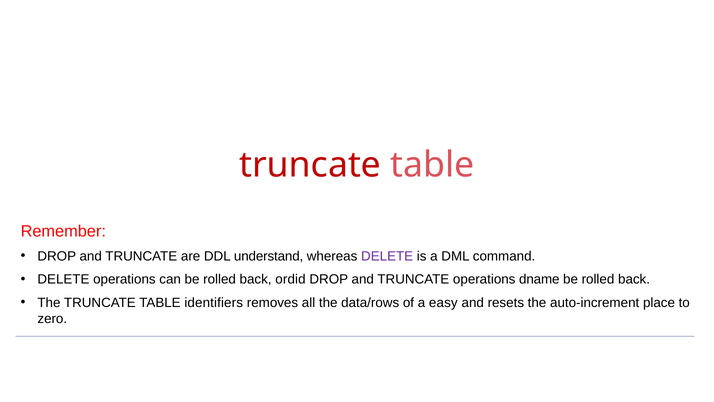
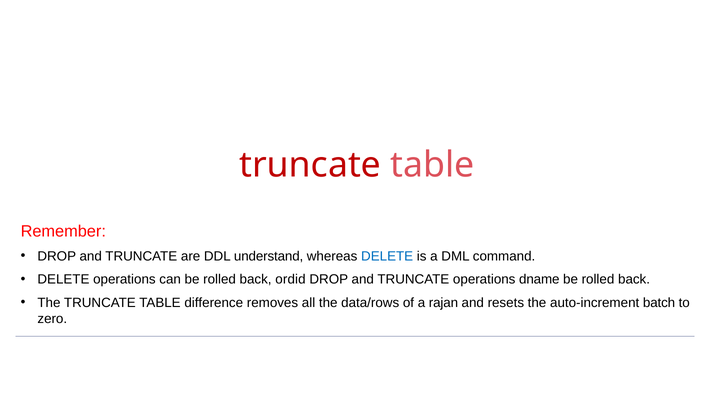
DELETE at (387, 256) colour: purple -> blue
identifiers: identifiers -> difference
easy: easy -> rajan
place: place -> batch
